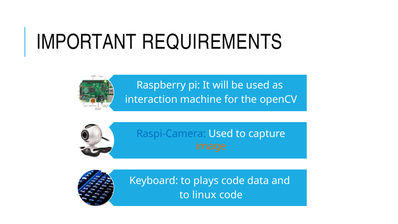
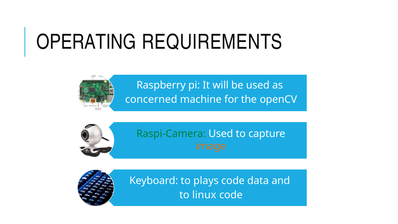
IMPORTANT: IMPORTANT -> OPERATING
interaction: interaction -> concerned
Raspi-Camera colour: blue -> green
